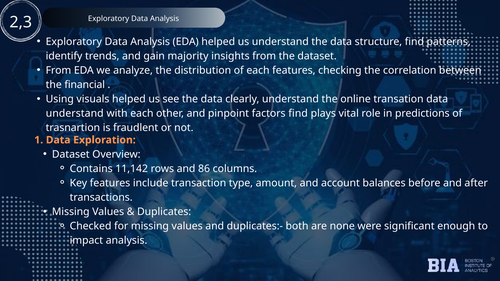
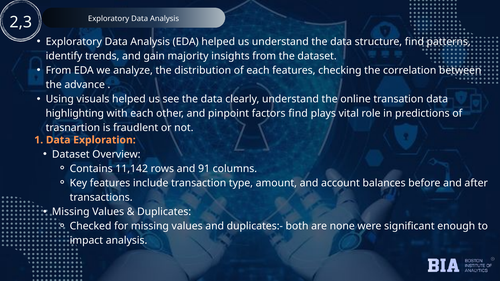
financial: financial -> advance
understand at (75, 114): understand -> highlighting
86: 86 -> 91
